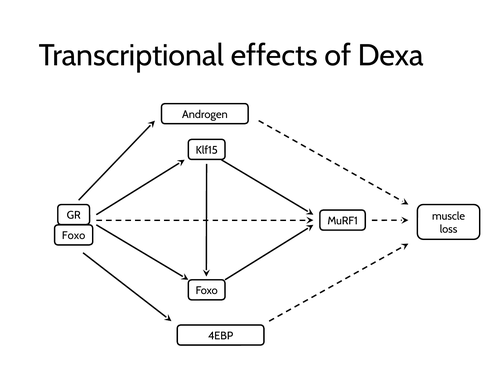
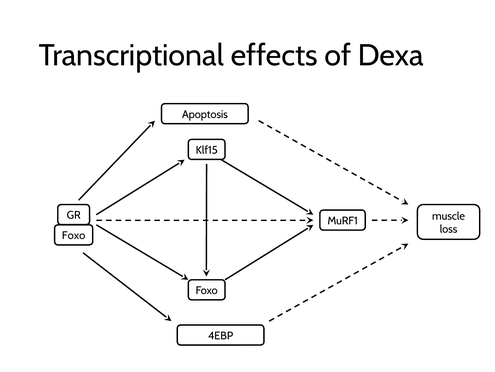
Androgen: Androgen -> Apoptosis
